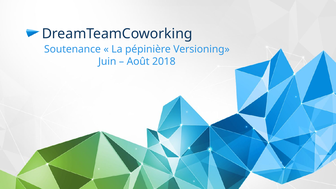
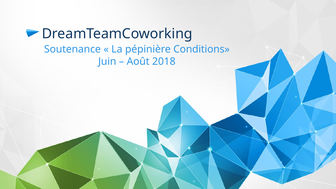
Versioning: Versioning -> Conditions
